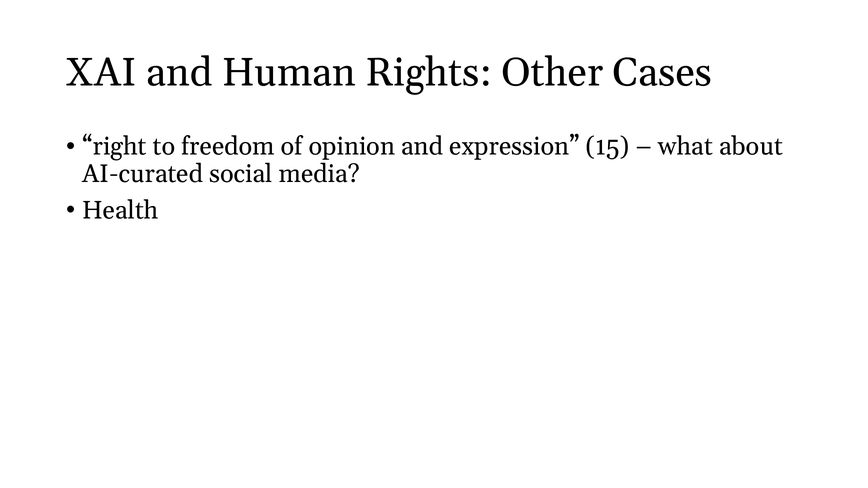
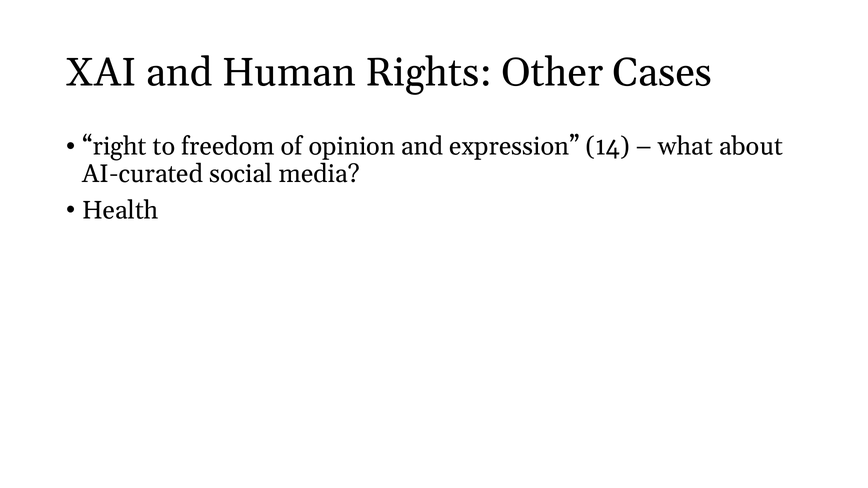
15: 15 -> 14
